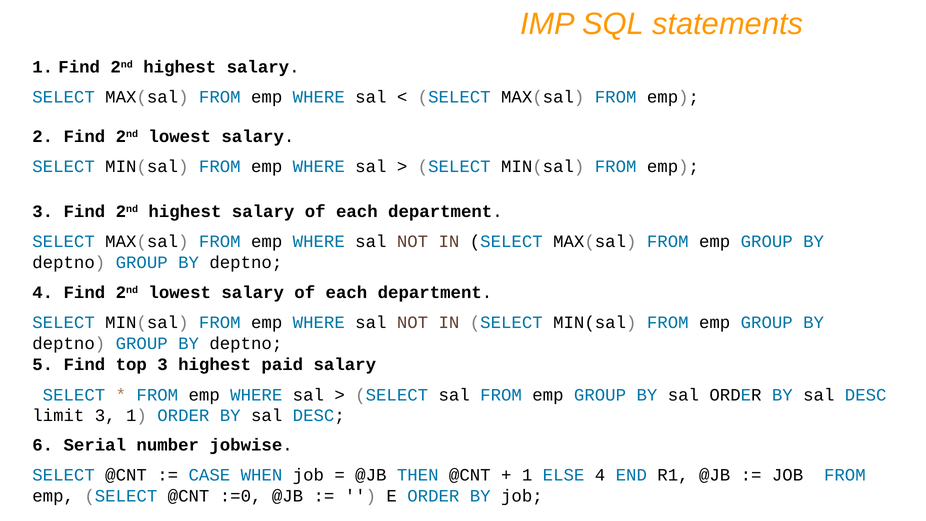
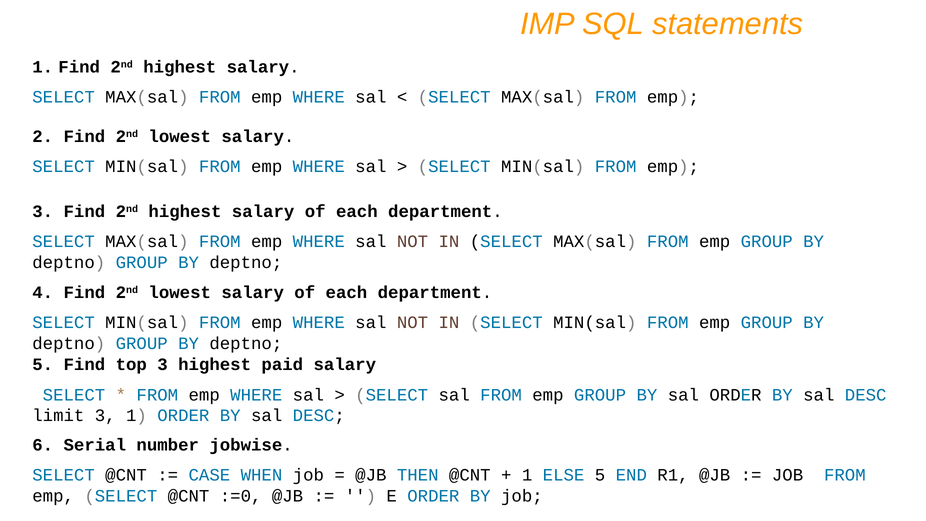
ELSE 4: 4 -> 5
